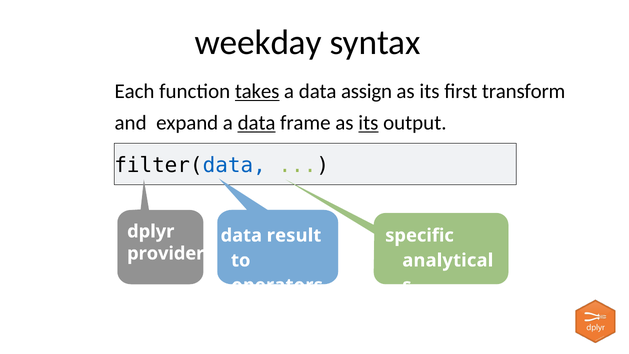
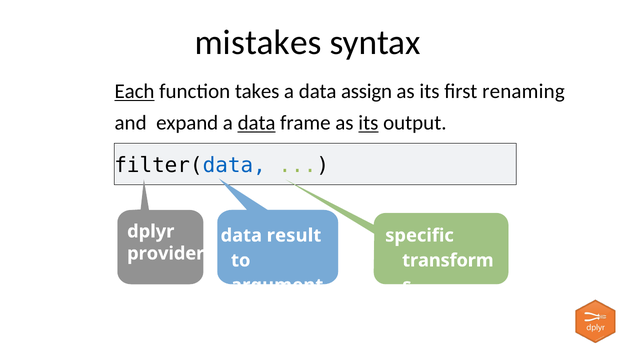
weekday: weekday -> mistakes
Each underline: none -> present
takes underline: present -> none
transform: transform -> renaming
analytical: analytical -> transform
operators: operators -> argument
